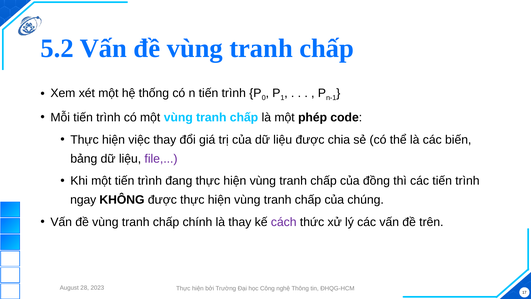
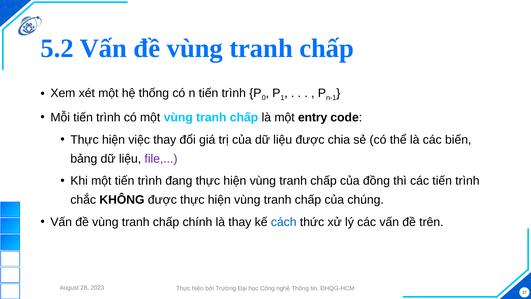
phép: phép -> entry
ngay: ngay -> chắc
cách colour: purple -> blue
